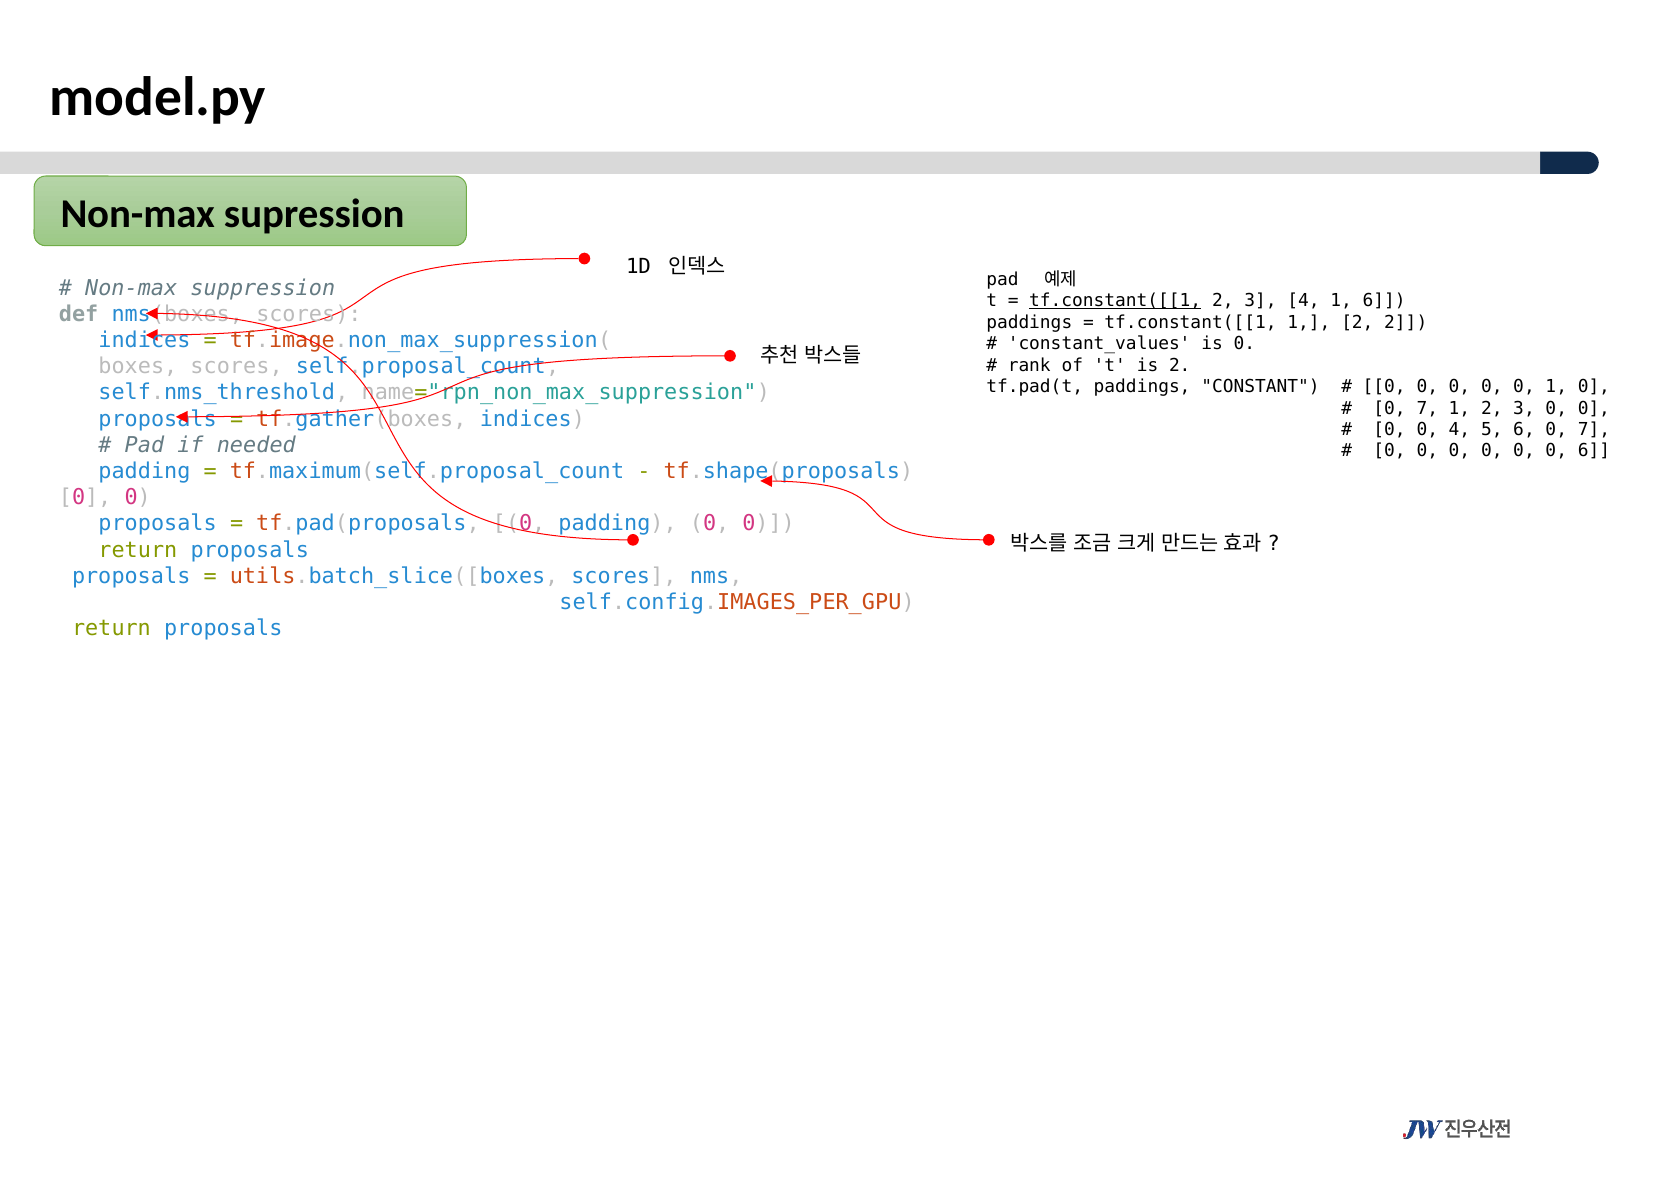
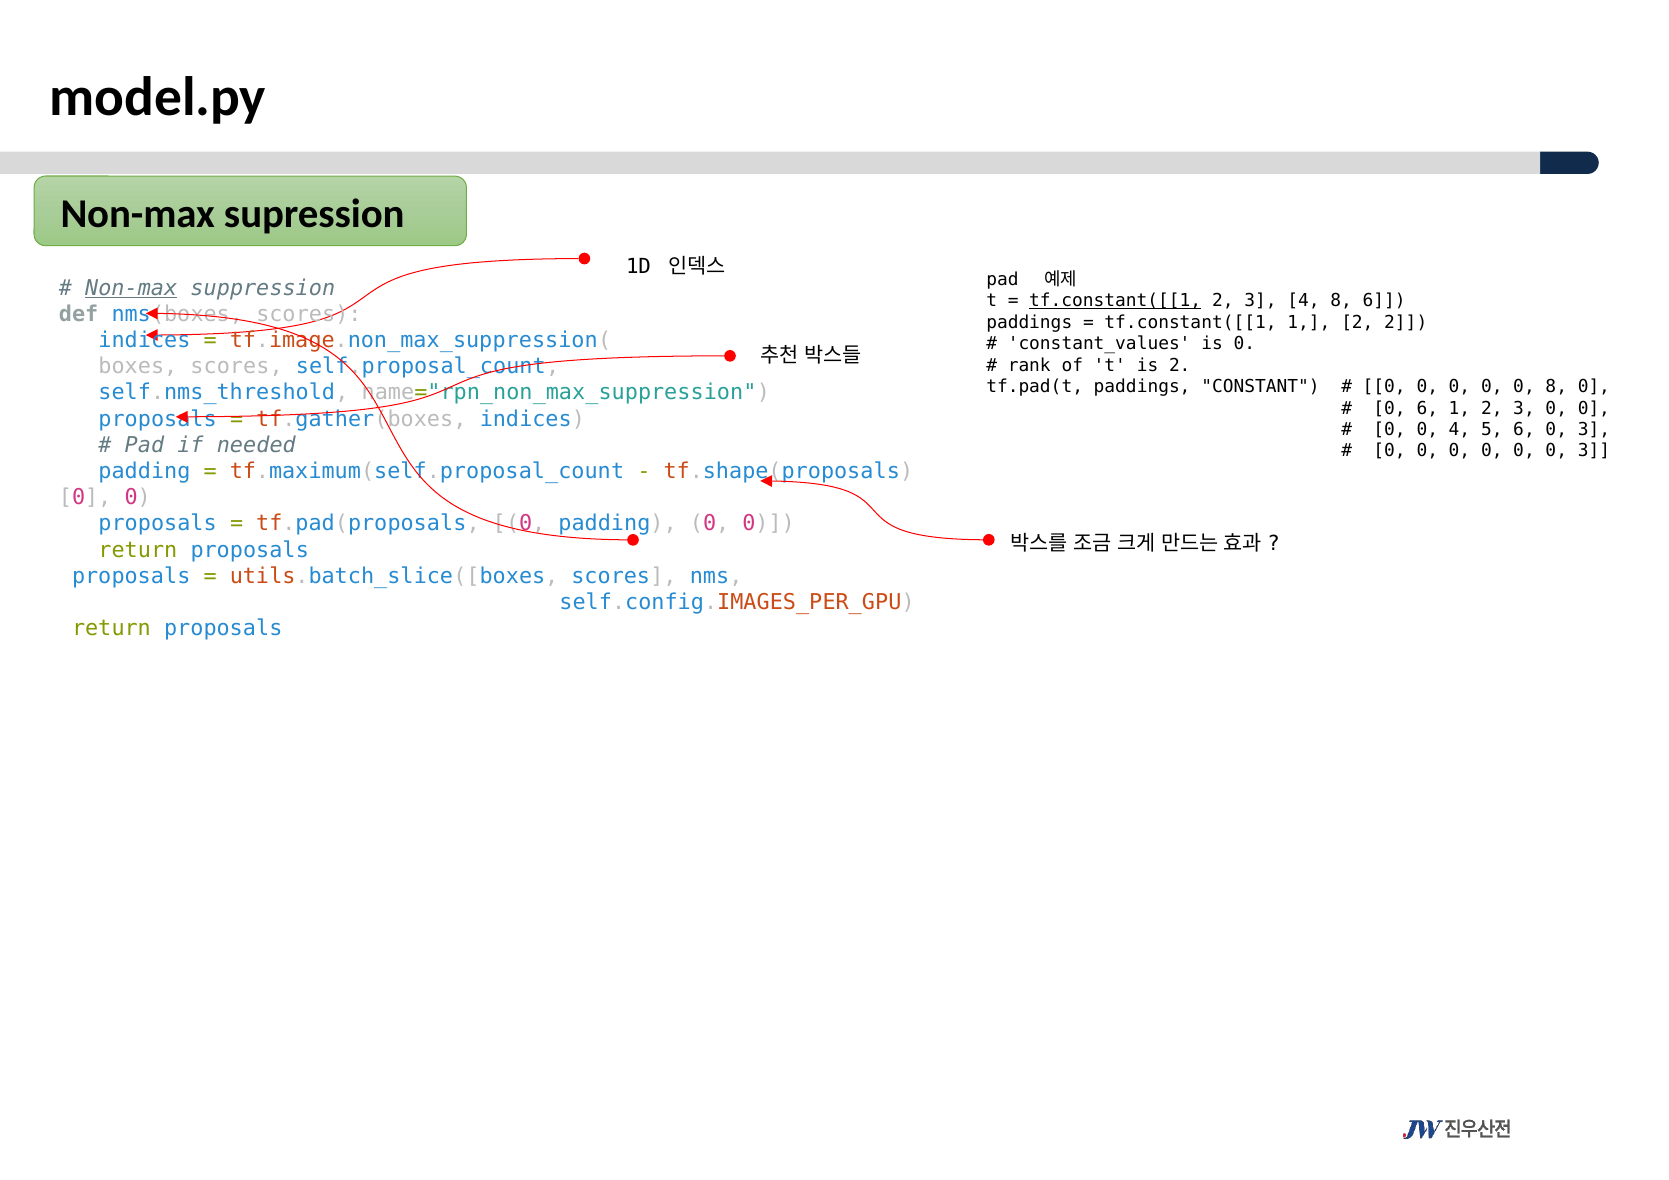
Non-max at (131, 288) underline: none -> present
4 1: 1 -> 8
0 1: 1 -> 8
7 at (1427, 408): 7 -> 6
6 0 7: 7 -> 3
0 0 6: 6 -> 3
